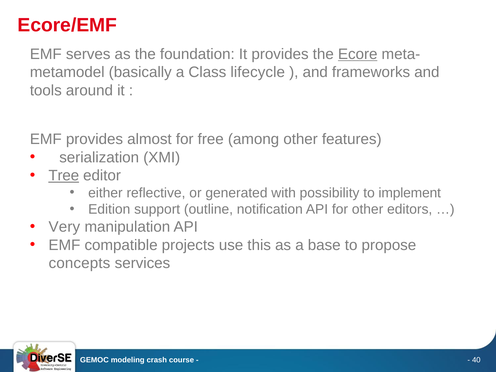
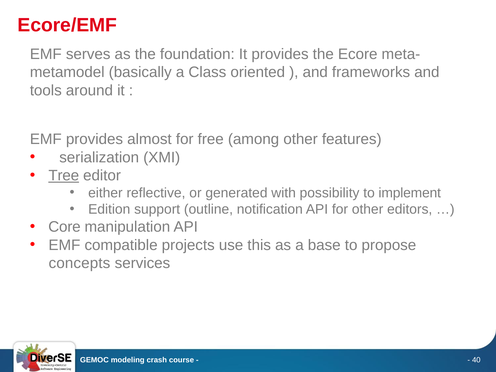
Ecore underline: present -> none
lifecycle: lifecycle -> oriented
Very: Very -> Core
